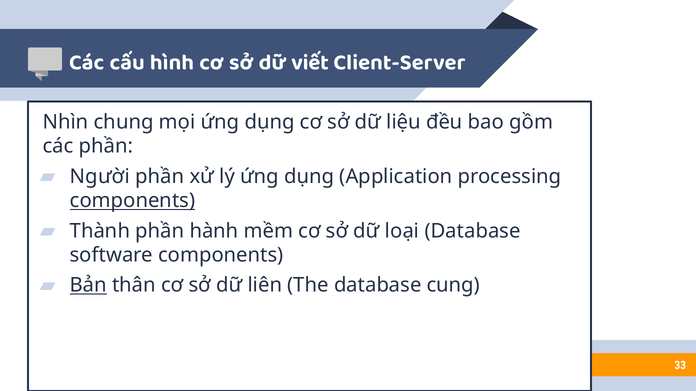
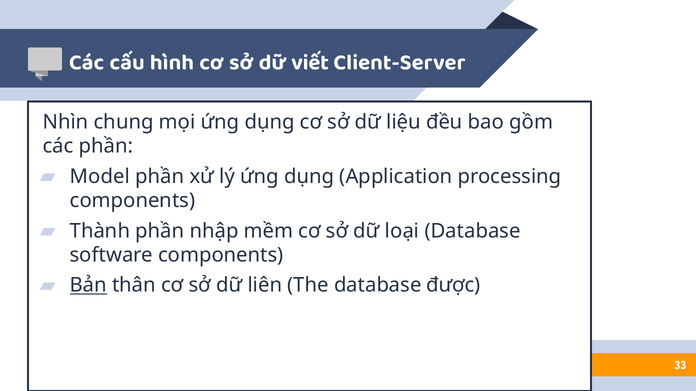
Người: Người -> Model
components at (132, 201) underline: present -> none
hành: hành -> nhập
cung: cung -> được
